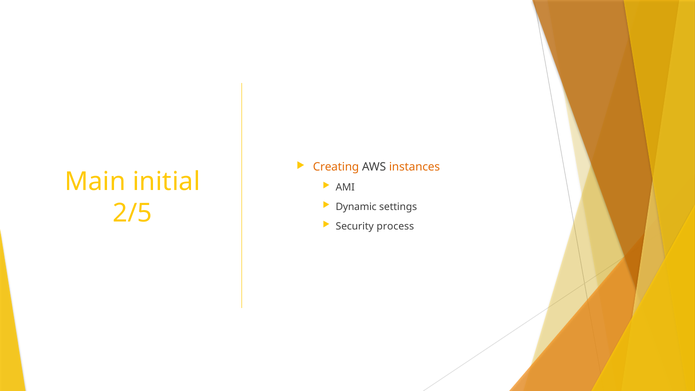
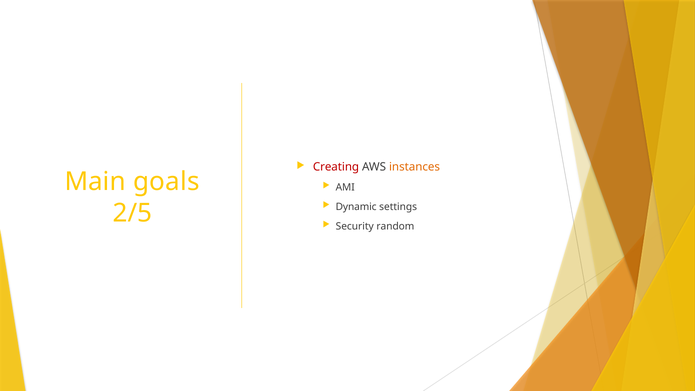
Creating colour: orange -> red
initial: initial -> goals
process: process -> random
